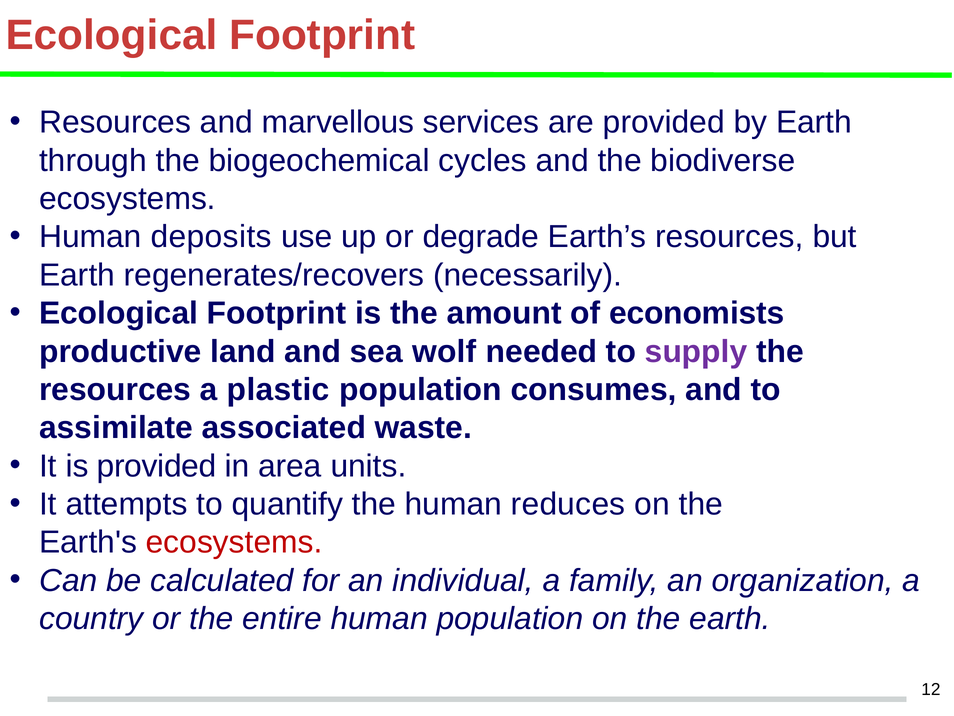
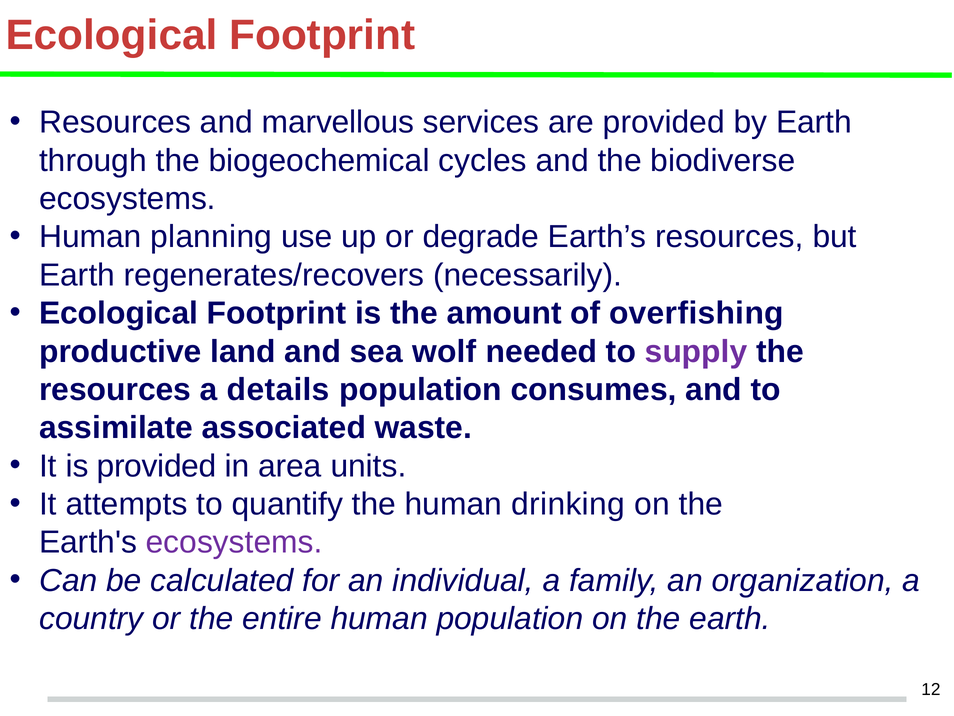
deposits: deposits -> planning
economists: economists -> overfishing
plastic: plastic -> details
reduces: reduces -> drinking
ecosystems at (234, 542) colour: red -> purple
